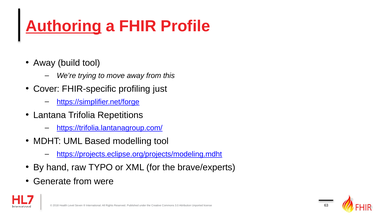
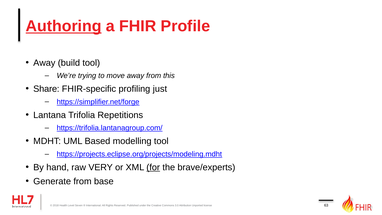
Cover: Cover -> Share
TYPO: TYPO -> VERY
for underline: none -> present
were: were -> base
